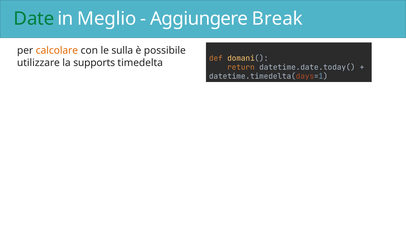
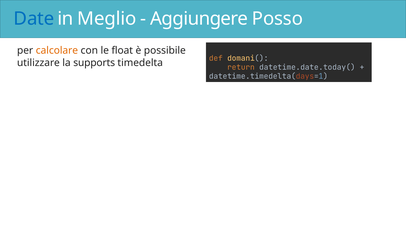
Date colour: green -> blue
Break: Break -> Posso
sulla: sulla -> float
